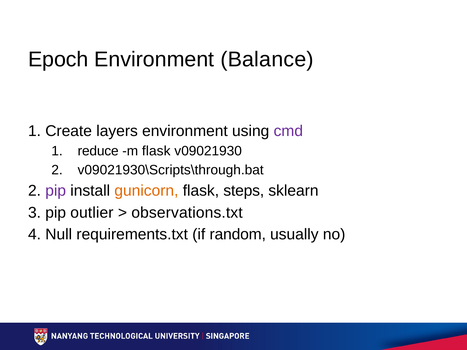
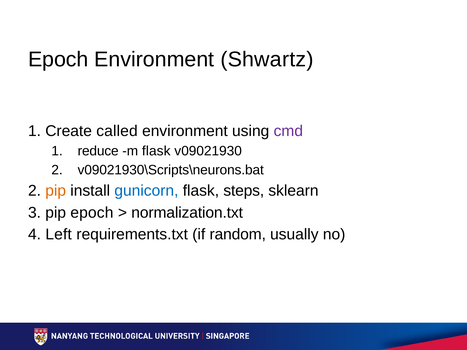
Balance: Balance -> Shwartz
layers: layers -> called
v09021930\Scripts\through.bat: v09021930\Scripts\through.bat -> v09021930\Scripts\neurons.bat
pip at (56, 191) colour: purple -> orange
gunicorn colour: orange -> blue
pip outlier: outlier -> epoch
observations.txt: observations.txt -> normalization.txt
Null: Null -> Left
